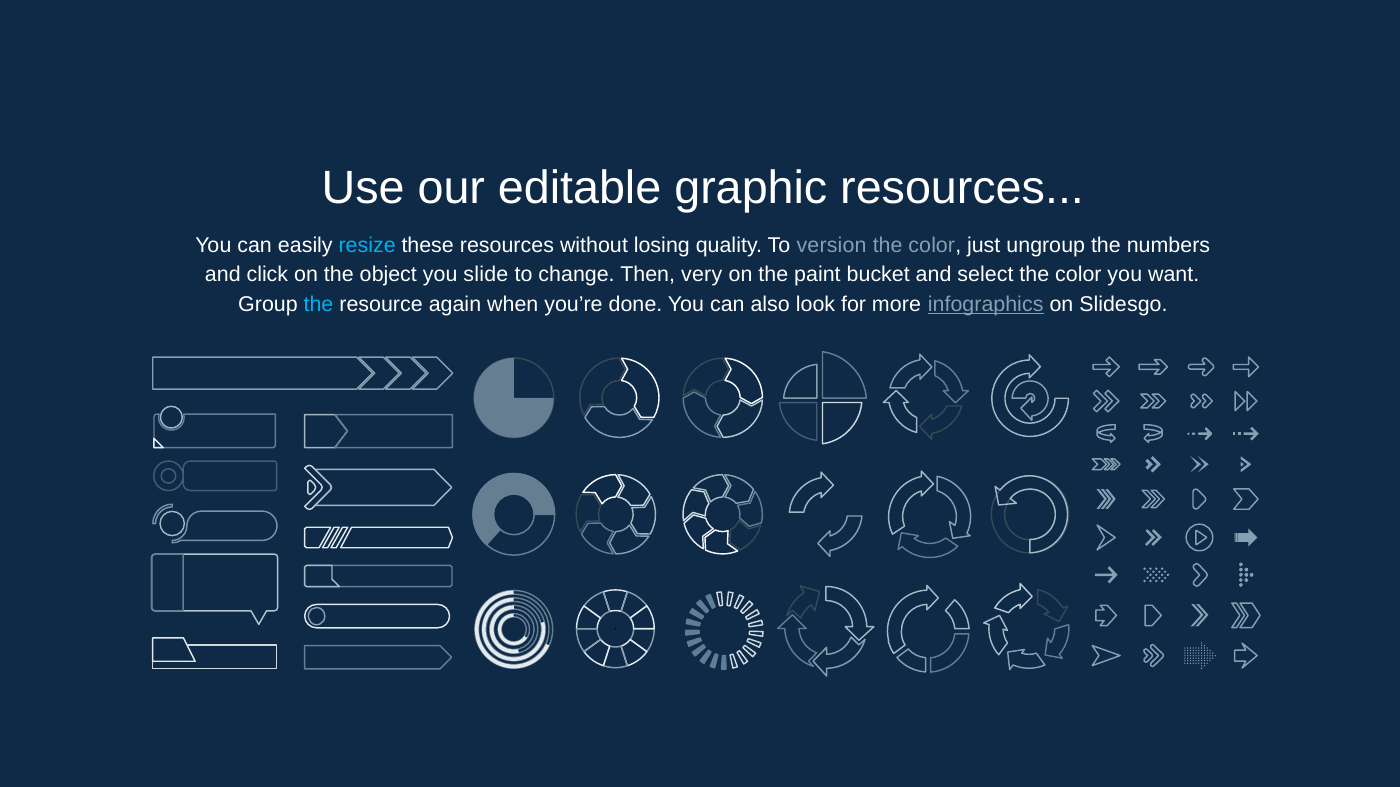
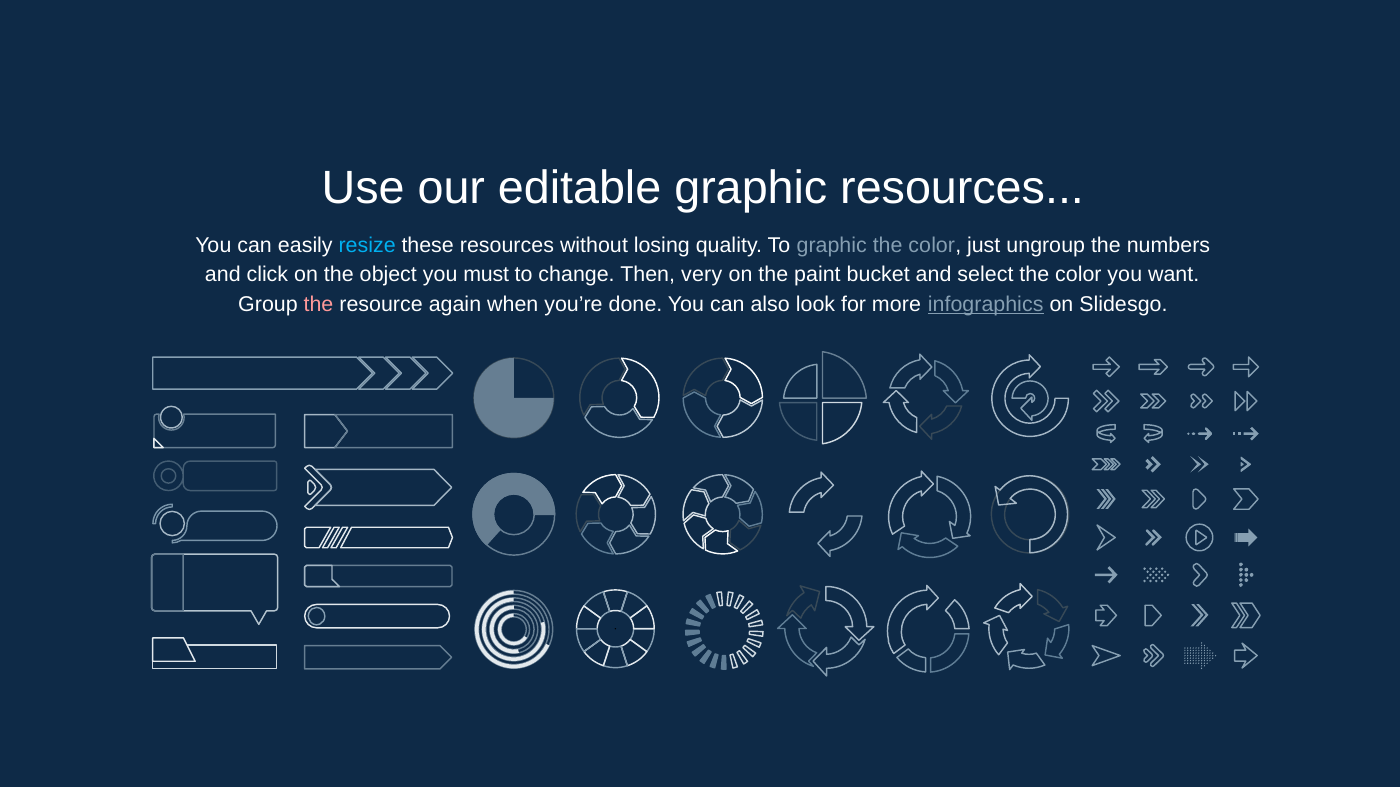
To version: version -> graphic
slide: slide -> must
the at (319, 305) colour: light blue -> pink
